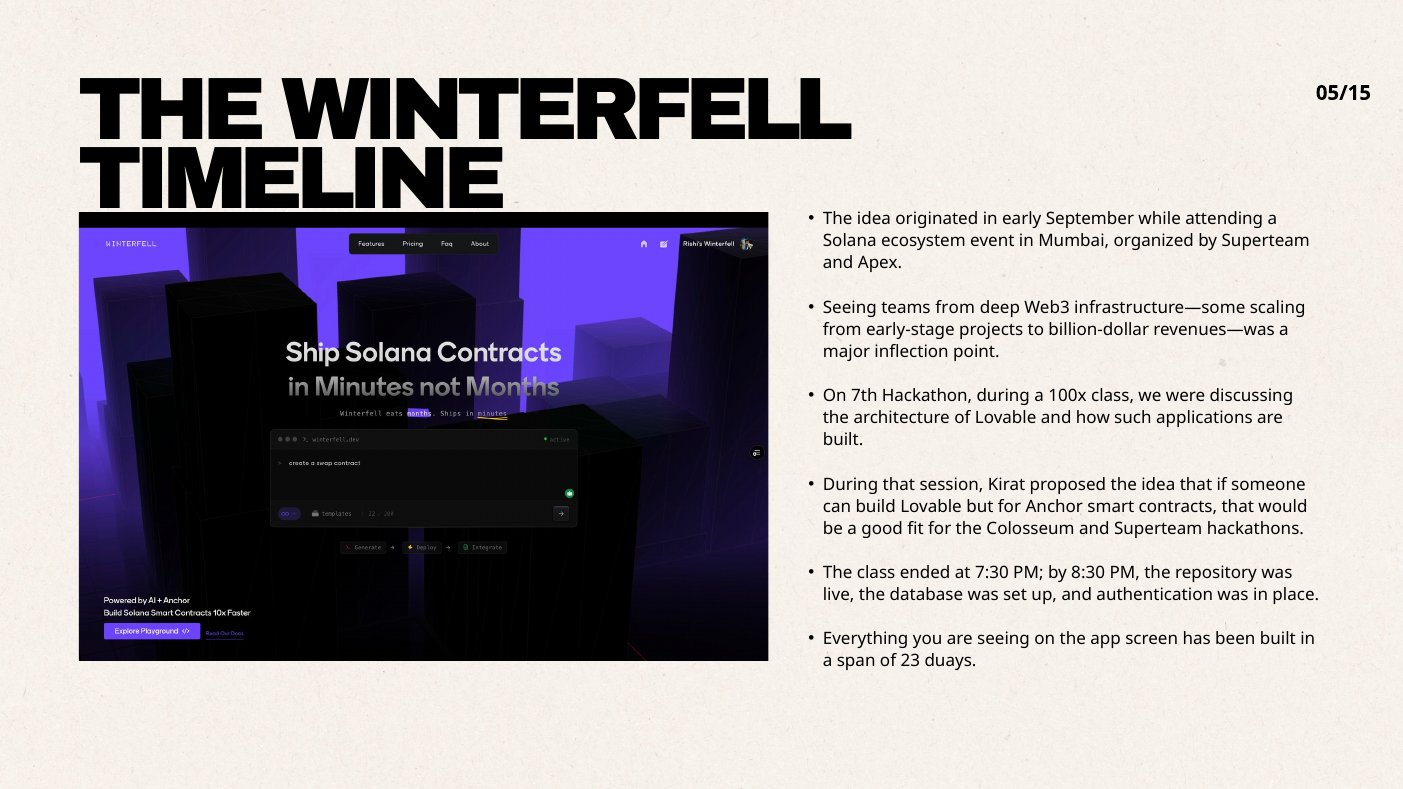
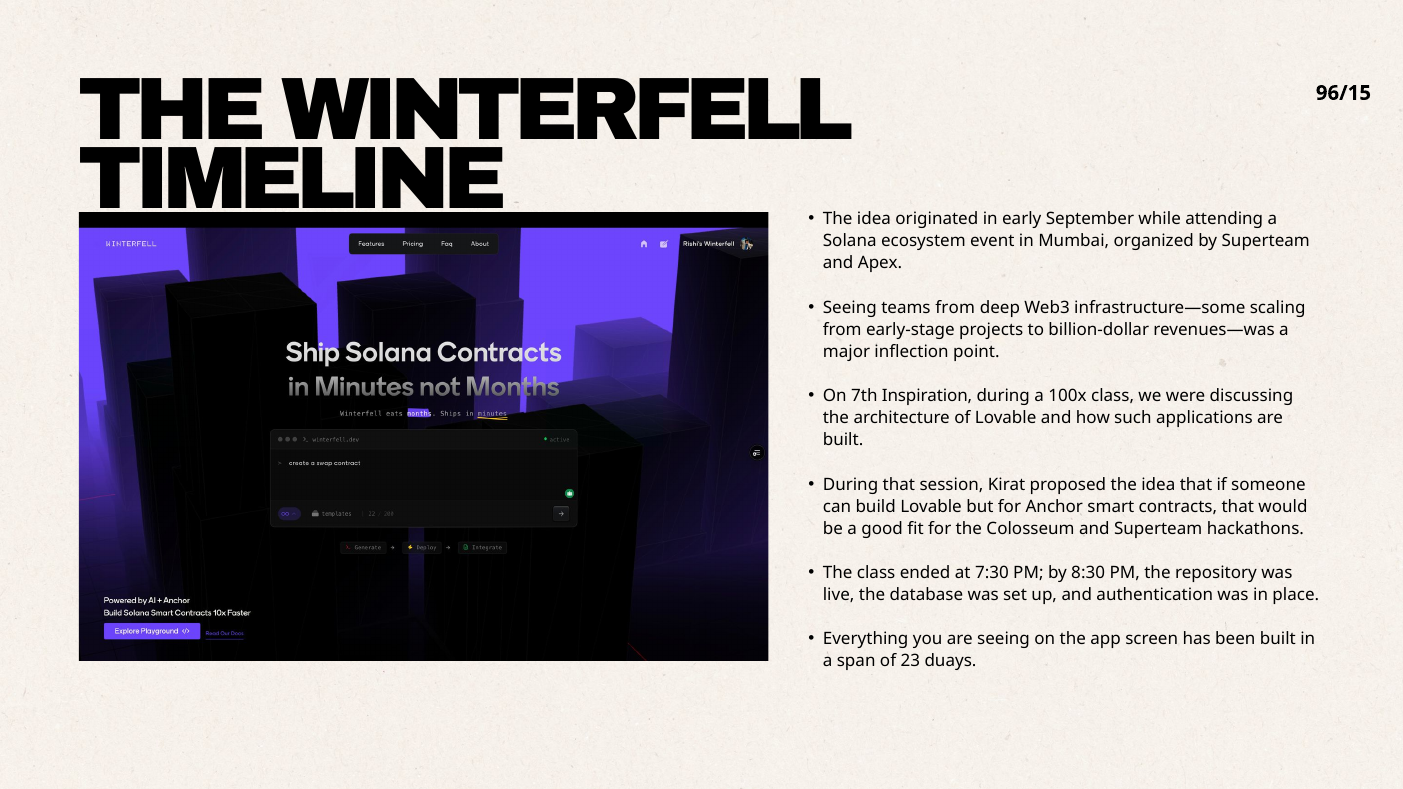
05/15: 05/15 -> 96/15
Hackathon: Hackathon -> Inspiration
